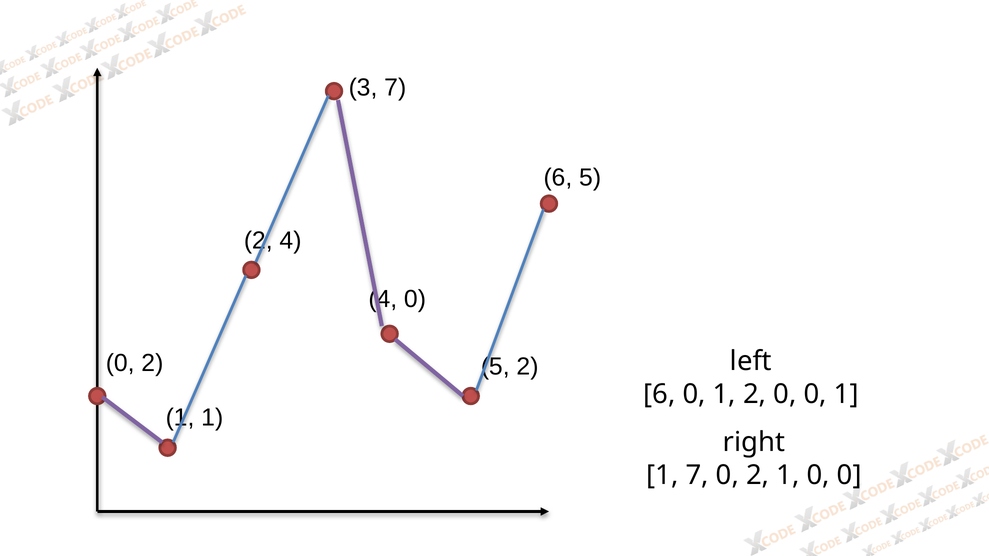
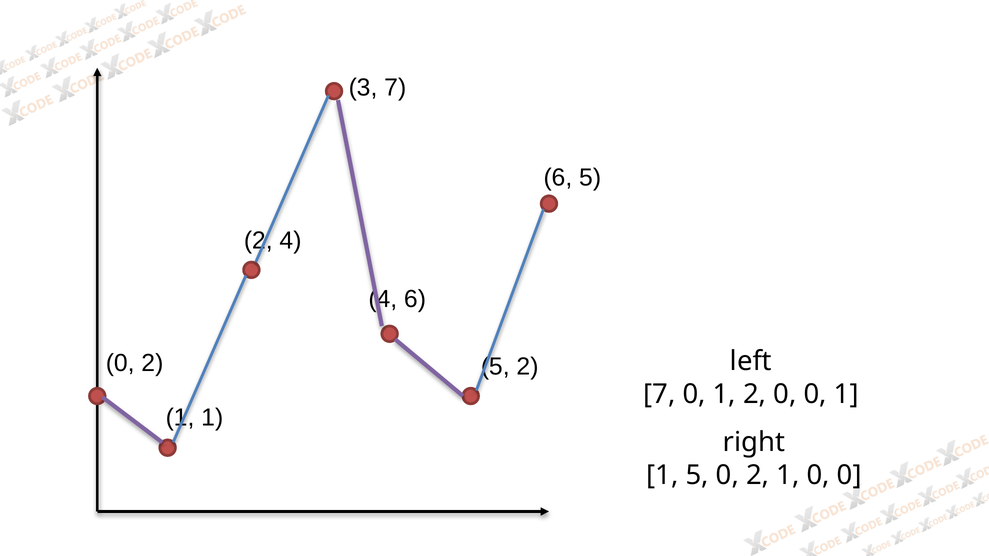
0 at (415, 299): 0 -> 6
6 at (659, 394): 6 -> 7
1 7: 7 -> 5
